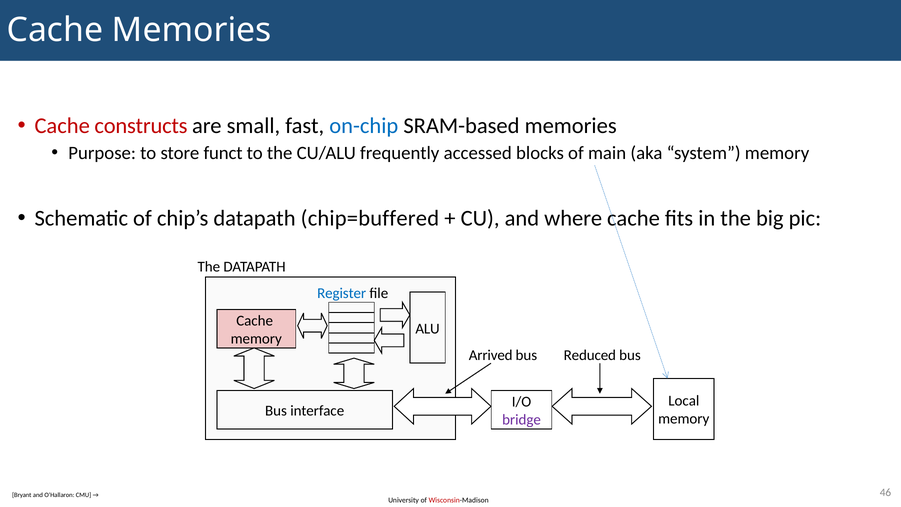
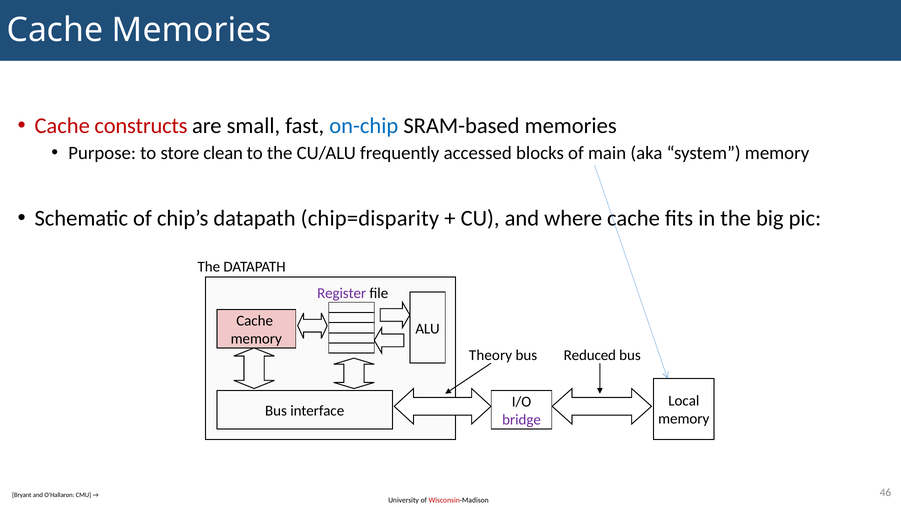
funct: funct -> clean
chip=buffered: chip=buffered -> chip=disparity
Register colour: blue -> purple
Arrived: Arrived -> Theory
